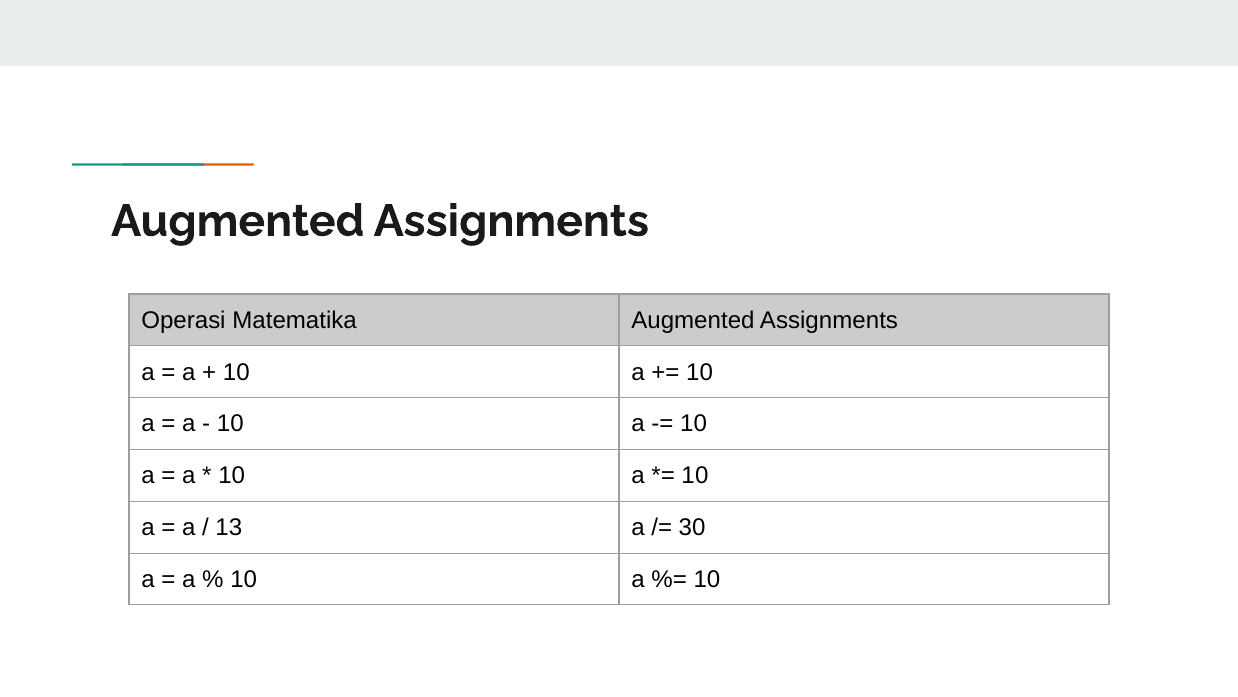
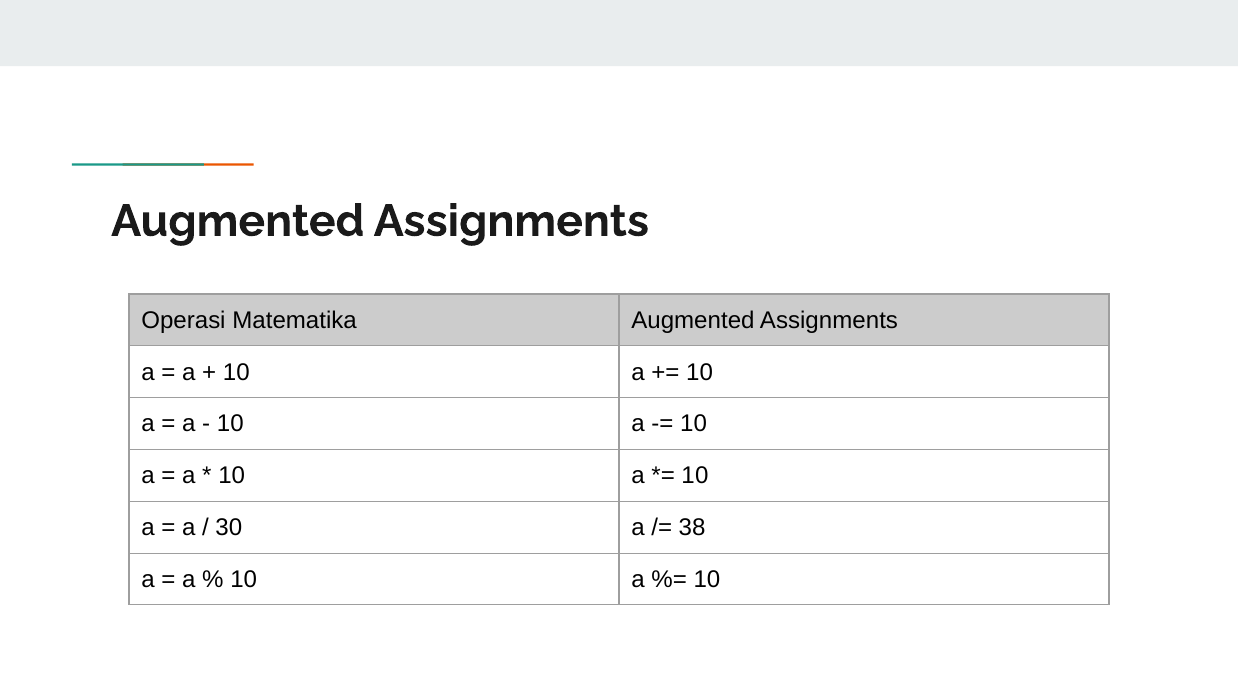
13: 13 -> 30
30: 30 -> 38
